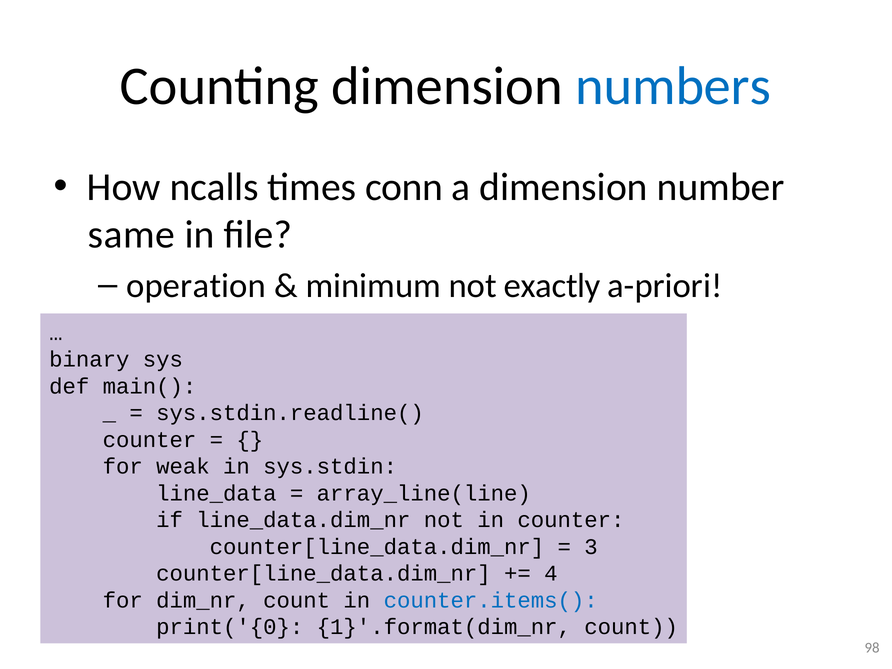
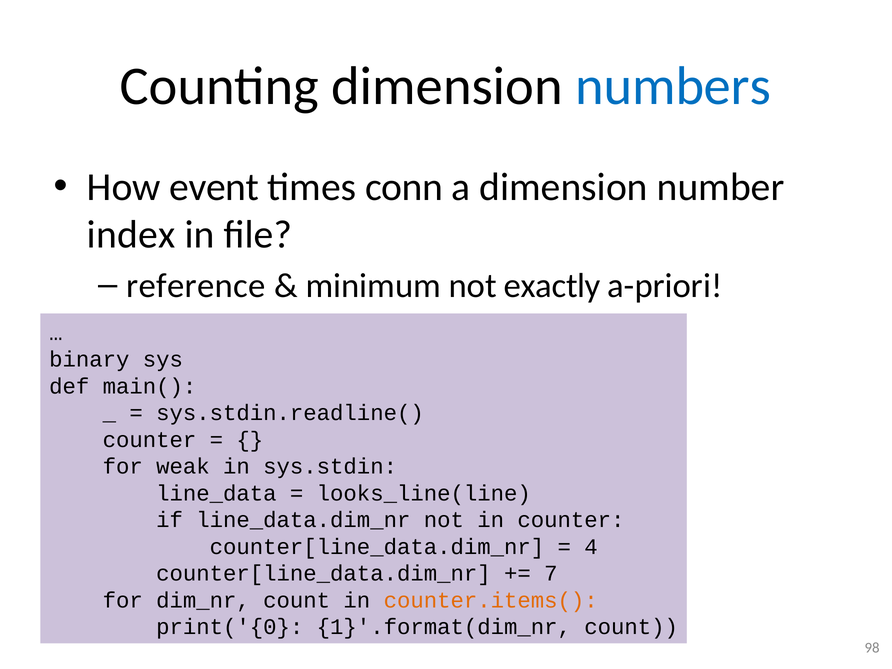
ncalls: ncalls -> event
same: same -> index
operation: operation -> reference
array_line(line: array_line(line -> looks_line(line
3: 3 -> 4
4: 4 -> 7
counter.items( colour: blue -> orange
